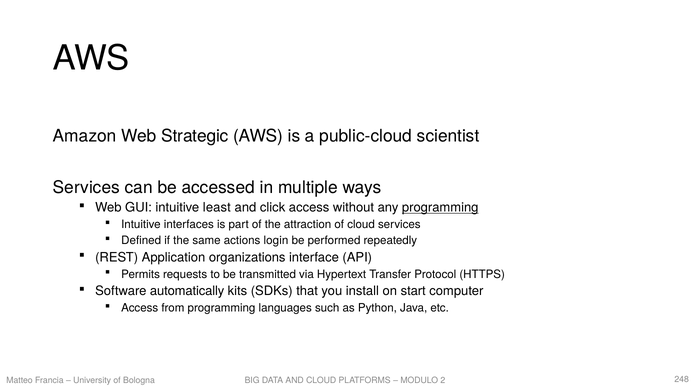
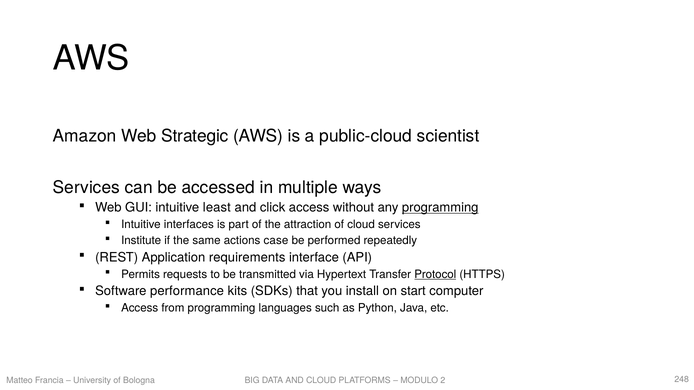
Defined: Defined -> Institute
login: login -> case
organizations: organizations -> requirements
Protocol underline: none -> present
automatically: automatically -> performance
